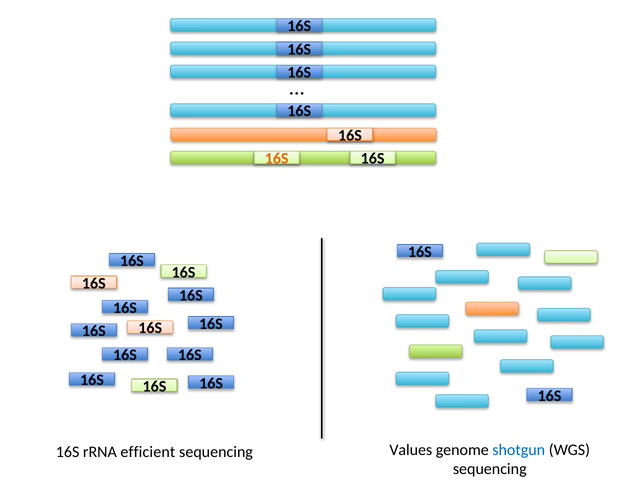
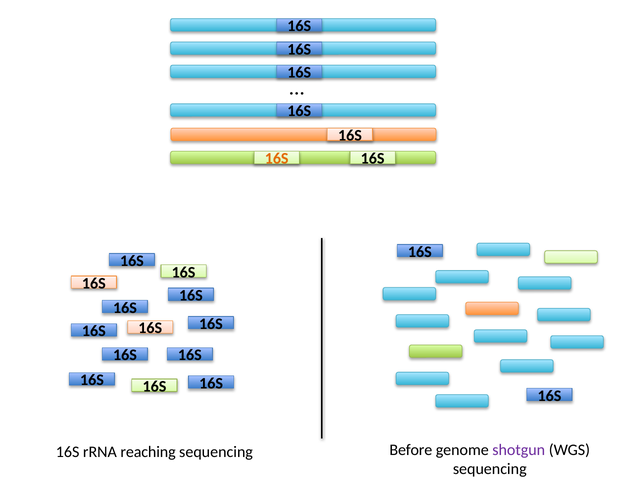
efficient: efficient -> reaching
Values: Values -> Before
shotgun colour: blue -> purple
